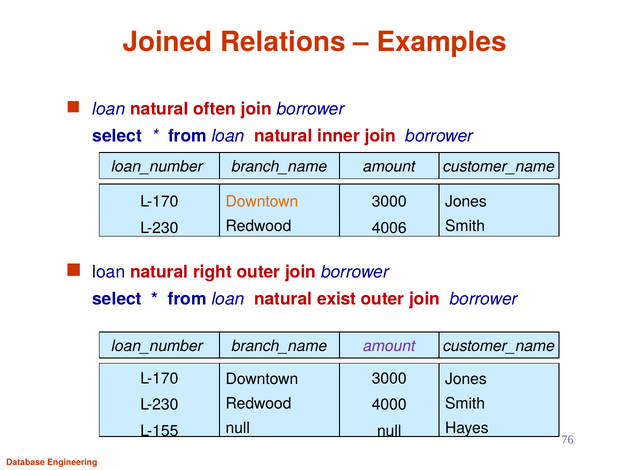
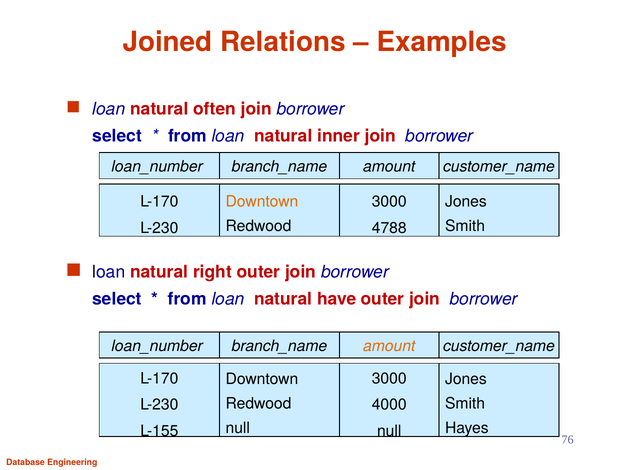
4006: 4006 -> 4788
exist: exist -> have
amount at (389, 346) colour: purple -> orange
